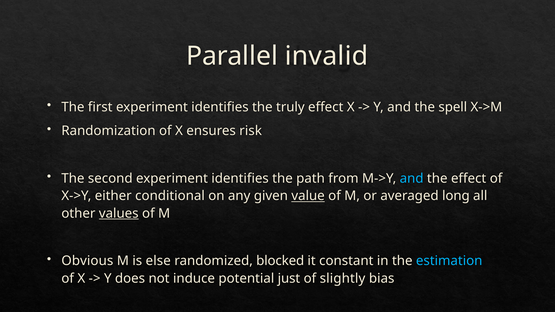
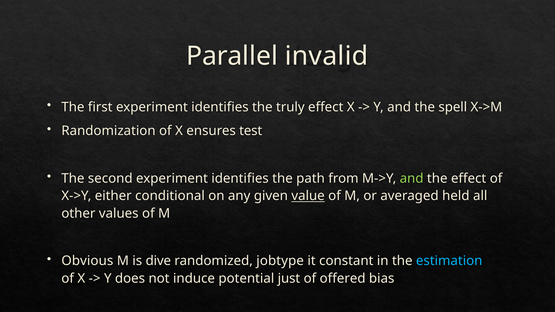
risk: risk -> test
and at (412, 178) colour: light blue -> light green
long: long -> held
values underline: present -> none
else: else -> dive
blocked: blocked -> jobtype
slightly: slightly -> offered
